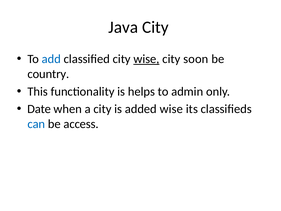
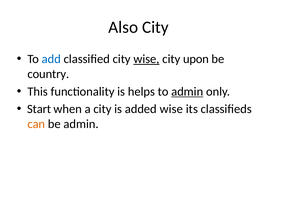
Java: Java -> Also
soon: soon -> upon
admin at (187, 91) underline: none -> present
Date: Date -> Start
can colour: blue -> orange
be access: access -> admin
